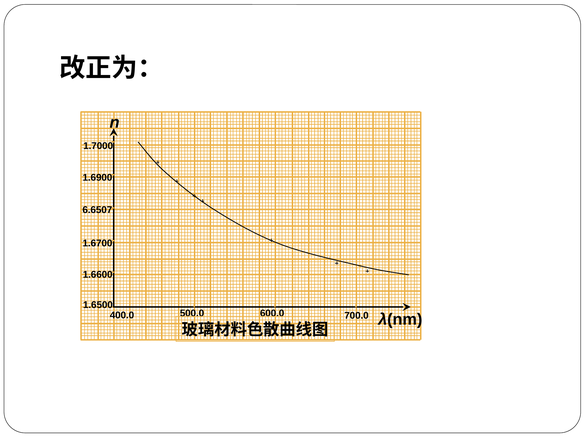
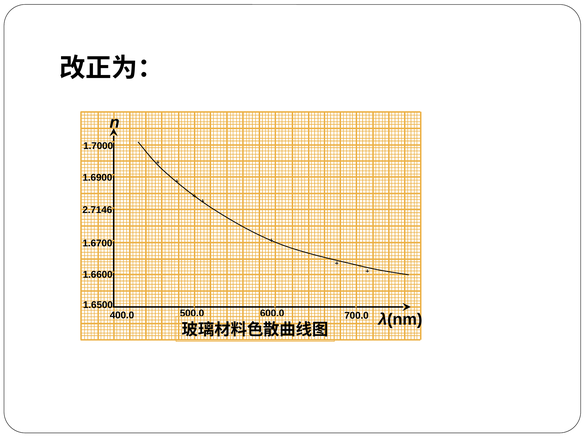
6.6507: 6.6507 -> 2.7146
